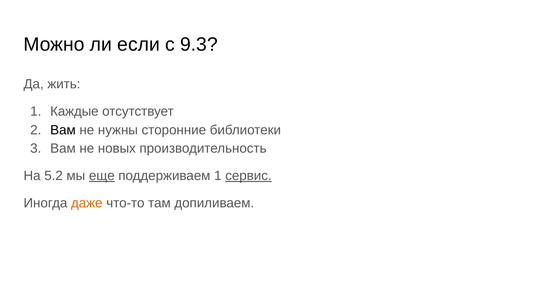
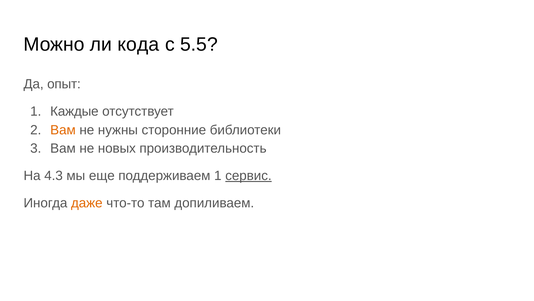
если: если -> кода
9.3: 9.3 -> 5.5
жить: жить -> опыт
Вам at (63, 130) colour: black -> orange
5.2: 5.2 -> 4.3
еще underline: present -> none
